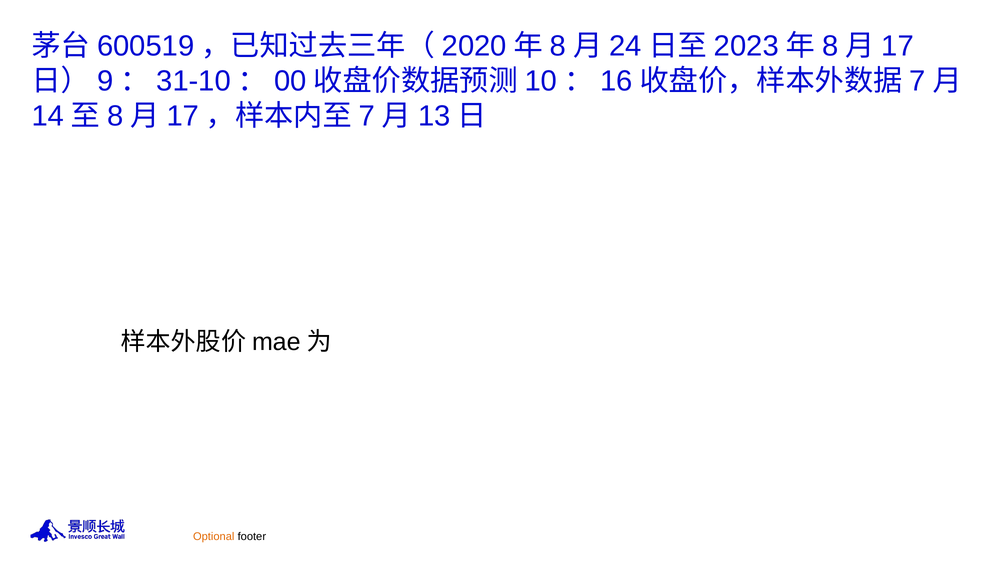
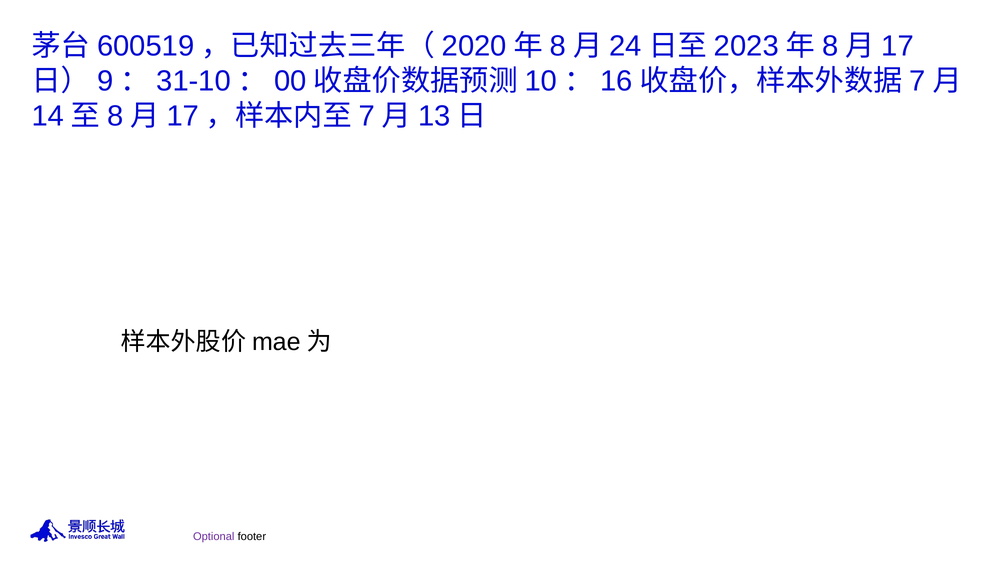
Optional colour: orange -> purple
